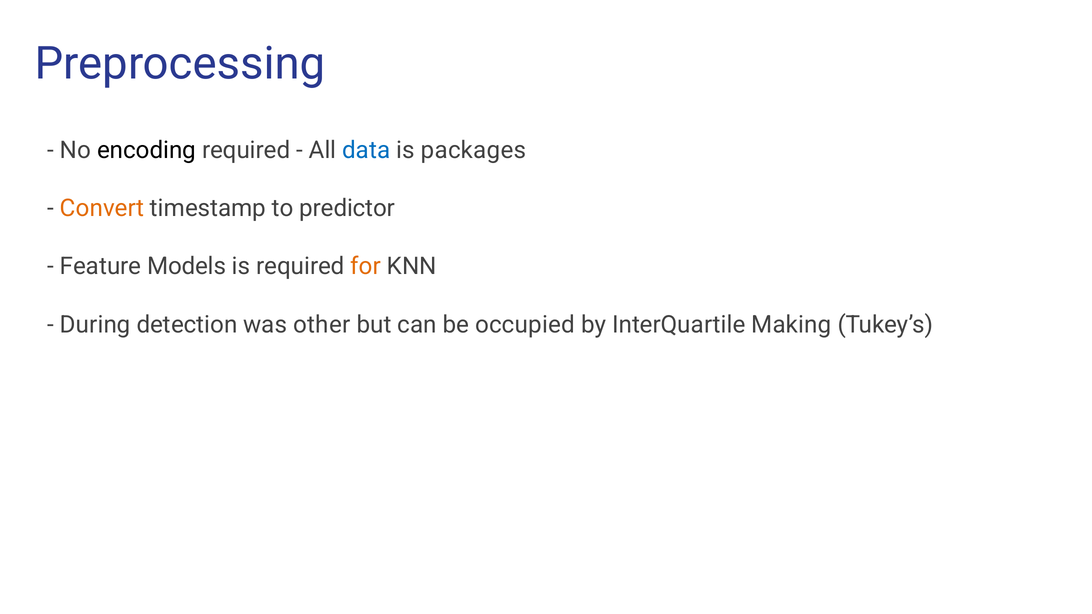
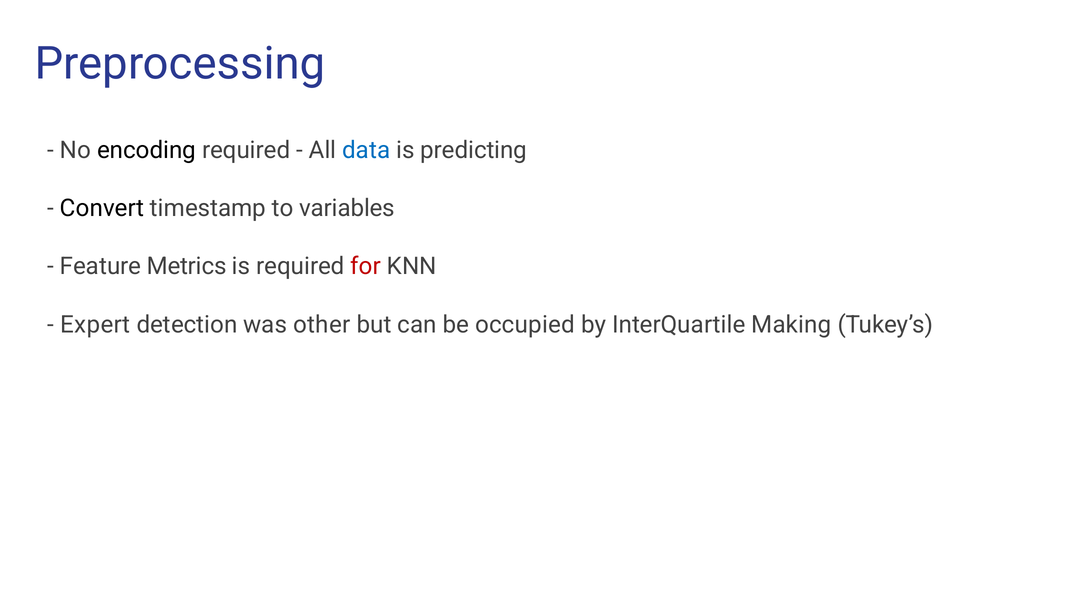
packages: packages -> predicting
Convert colour: orange -> black
predictor: predictor -> variables
Models: Models -> Metrics
for colour: orange -> red
During: During -> Expert
